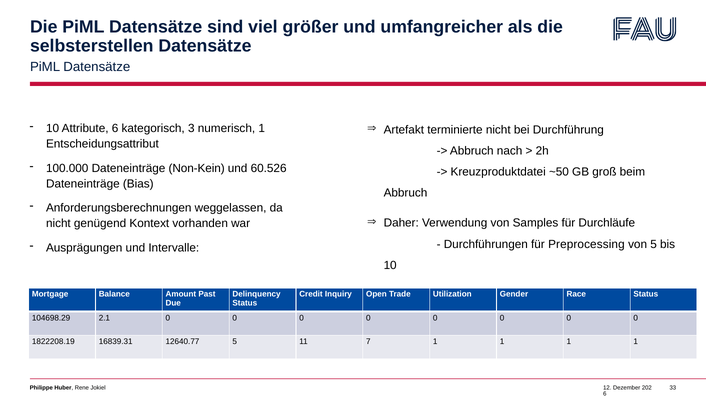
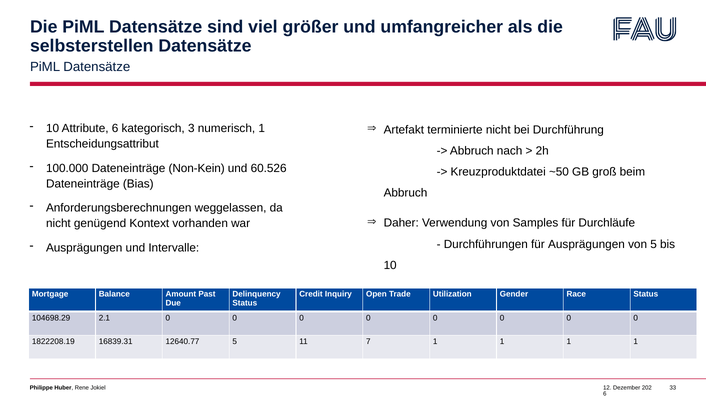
für Preprocessing: Preprocessing -> Ausprägungen
